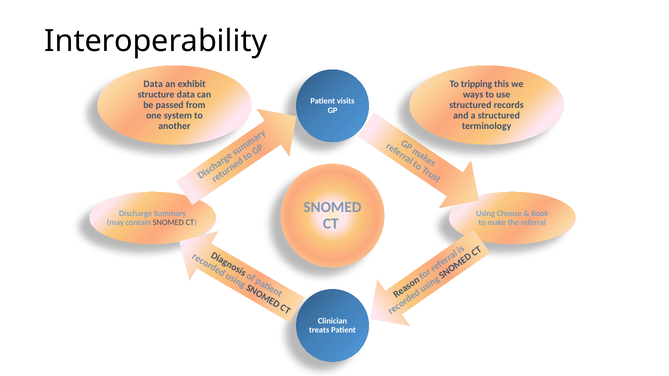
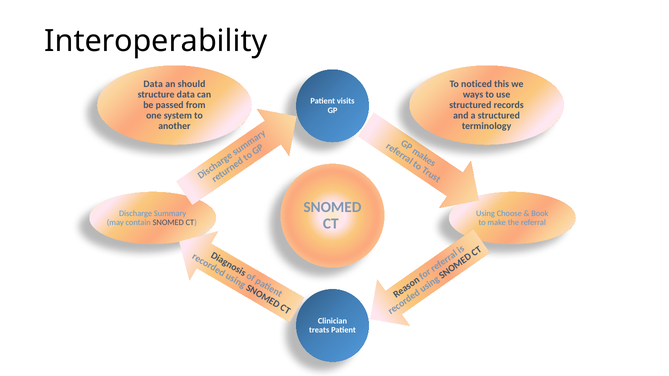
exhibit: exhibit -> should
tripping: tripping -> noticed
